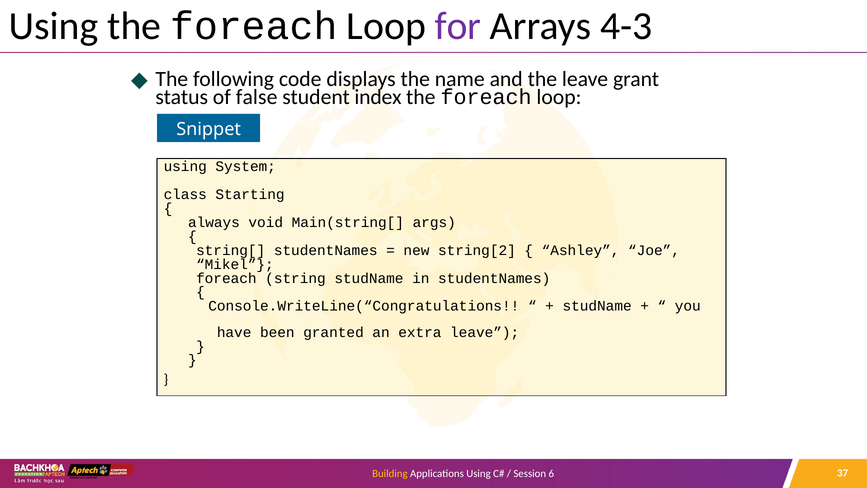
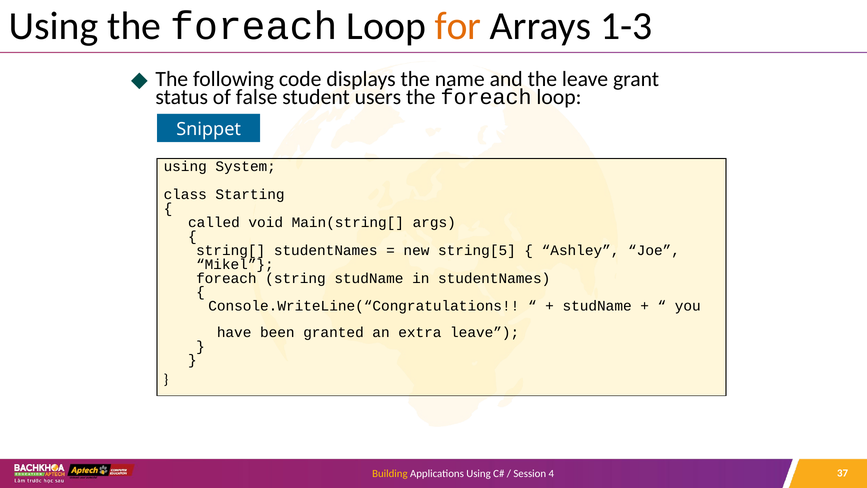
for colour: purple -> orange
4-3: 4-3 -> 1-3
index: index -> users
always: always -> called
string[2: string[2 -> string[5
6: 6 -> 4
